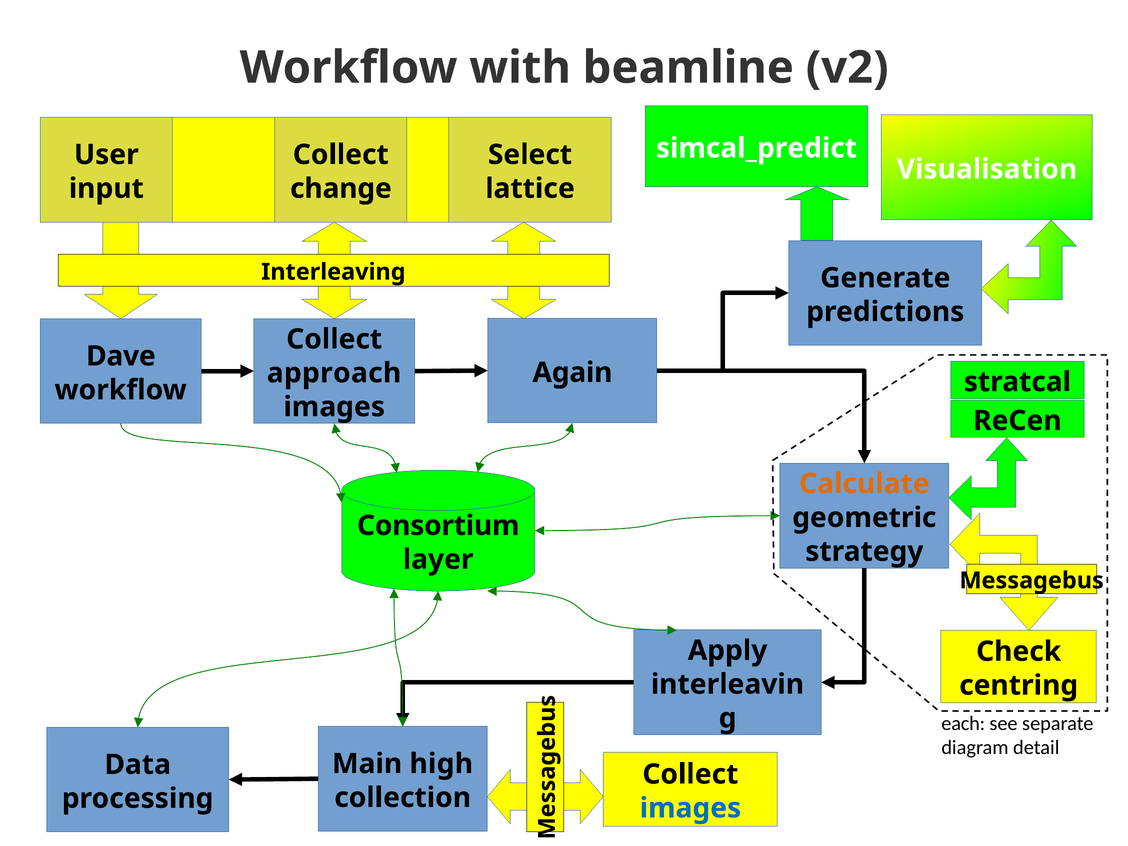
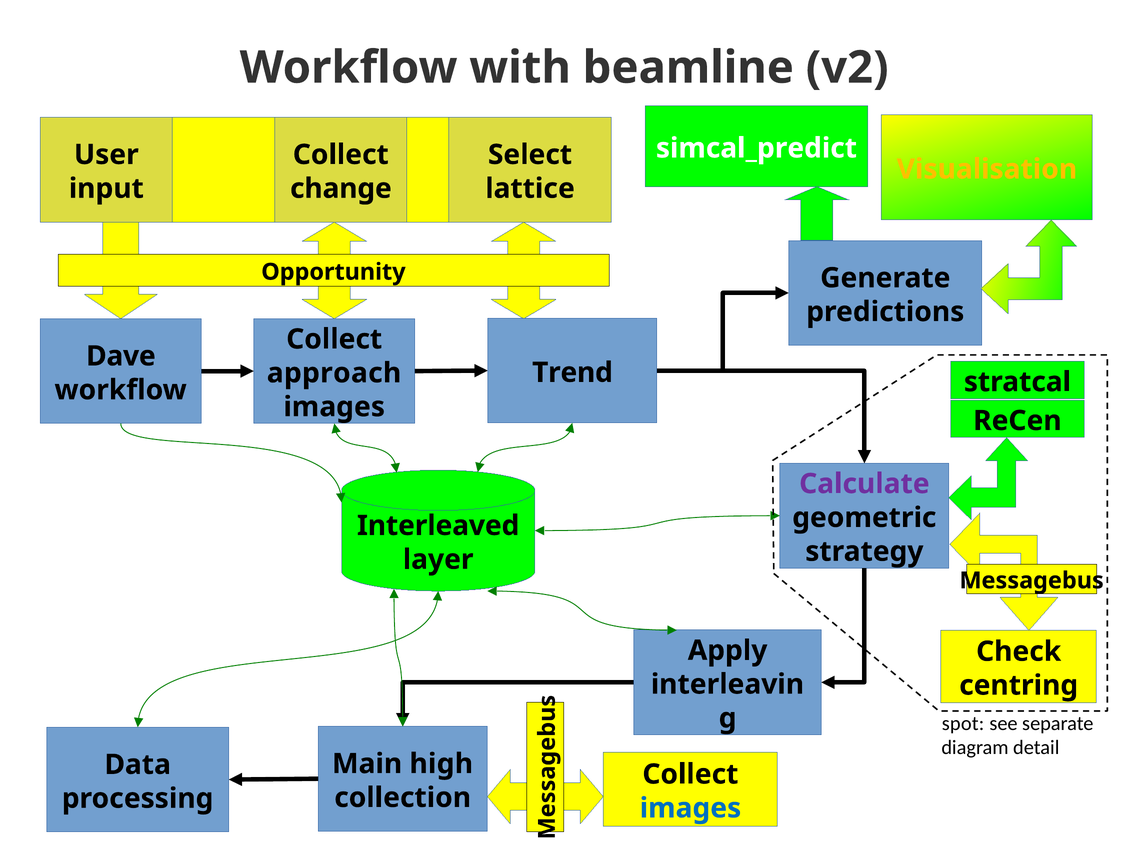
Visualisation colour: white -> yellow
Interleaving: Interleaving -> Opportunity
Again: Again -> Trend
Calculate colour: orange -> purple
Consortium: Consortium -> Interleaved
each: each -> spot
